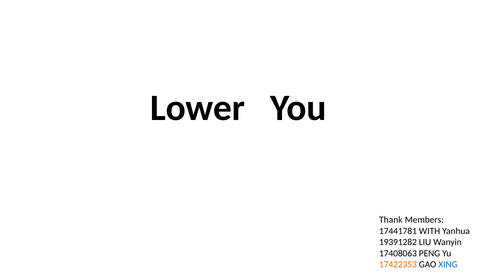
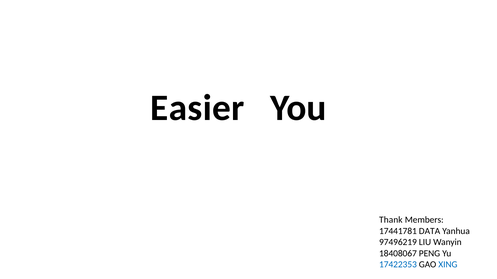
Lower: Lower -> Easier
WITH: WITH -> DATA
19391282: 19391282 -> 97496219
17408063: 17408063 -> 18408067
17422353 colour: orange -> blue
